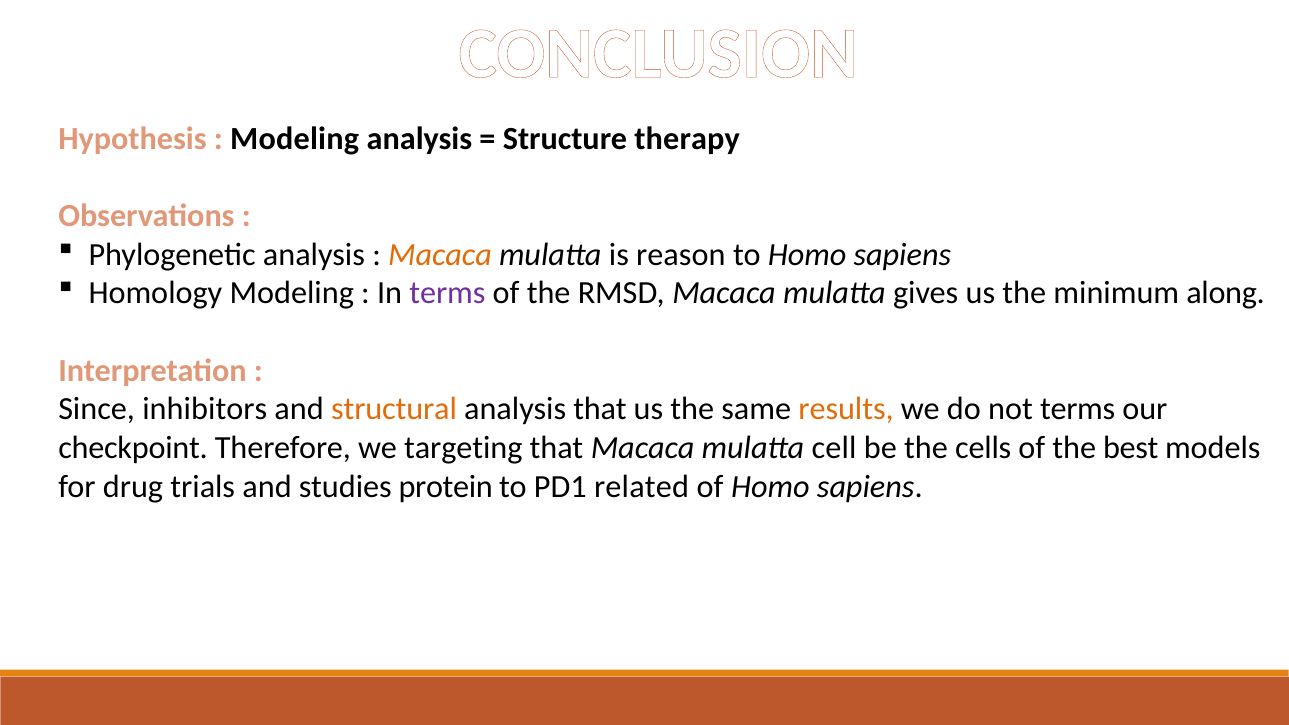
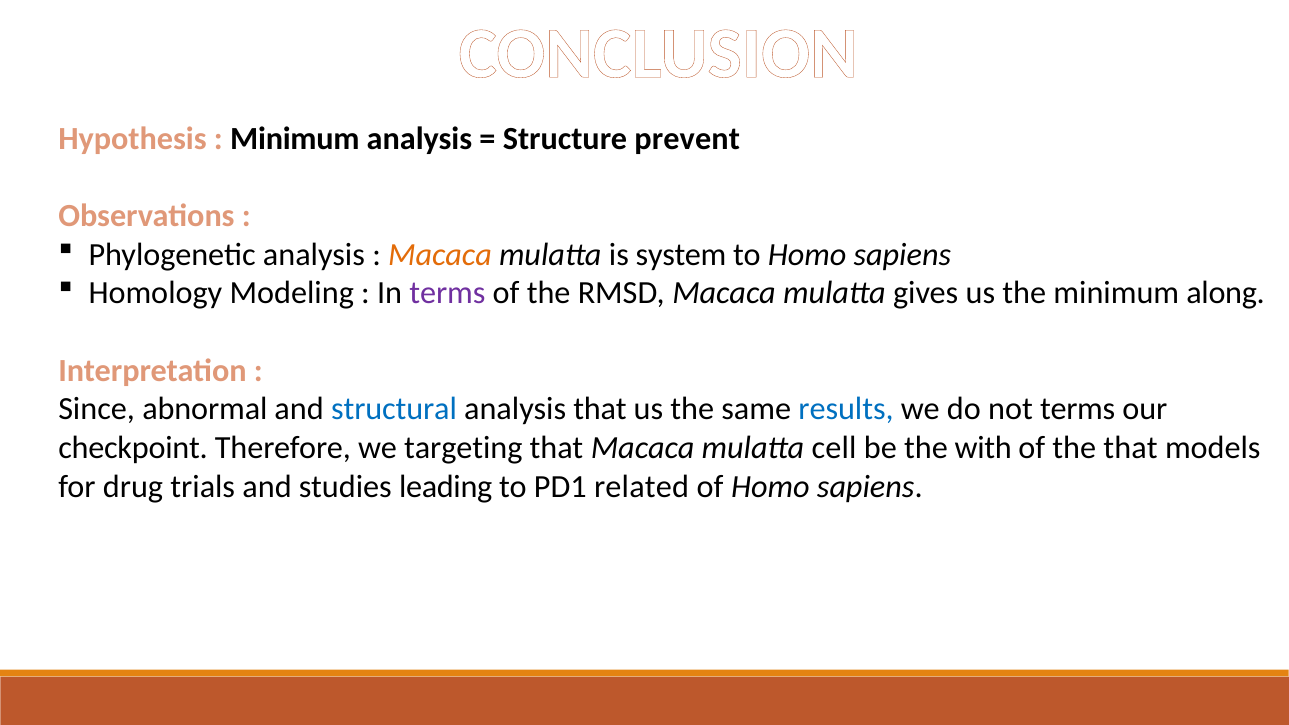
Modeling at (295, 139): Modeling -> Minimum
therapy: therapy -> prevent
reason: reason -> system
inhibitors: inhibitors -> abnormal
structural colour: orange -> blue
results colour: orange -> blue
cells: cells -> with
the best: best -> that
protein: protein -> leading
